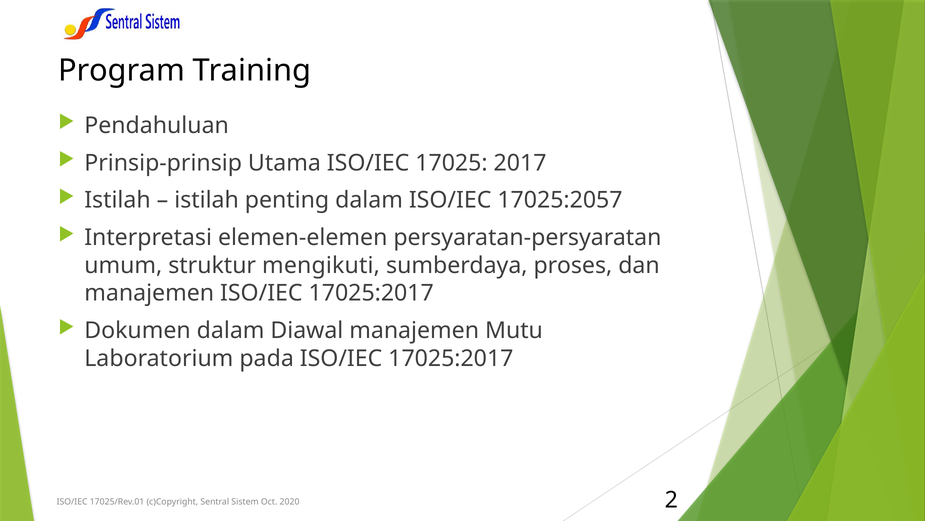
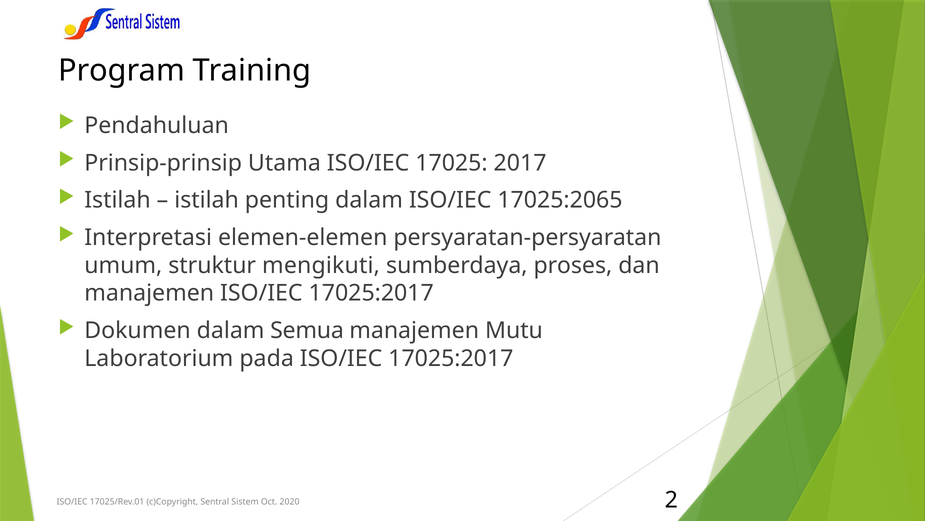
17025:2057: 17025:2057 -> 17025:2065
Diawal: Diawal -> Semua
